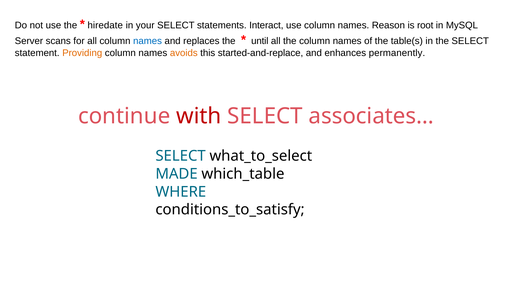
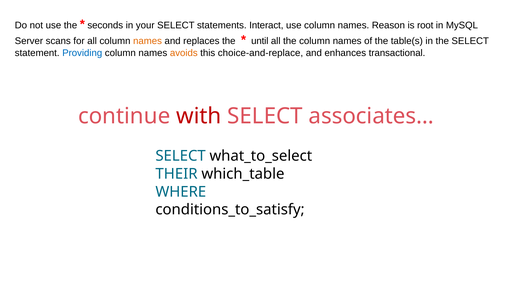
hiredate: hiredate -> seconds
names at (147, 41) colour: blue -> orange
Providing colour: orange -> blue
started-and-replace: started-and-replace -> choice-and-replace
permanently: permanently -> transactional
MADE: MADE -> THEIR
